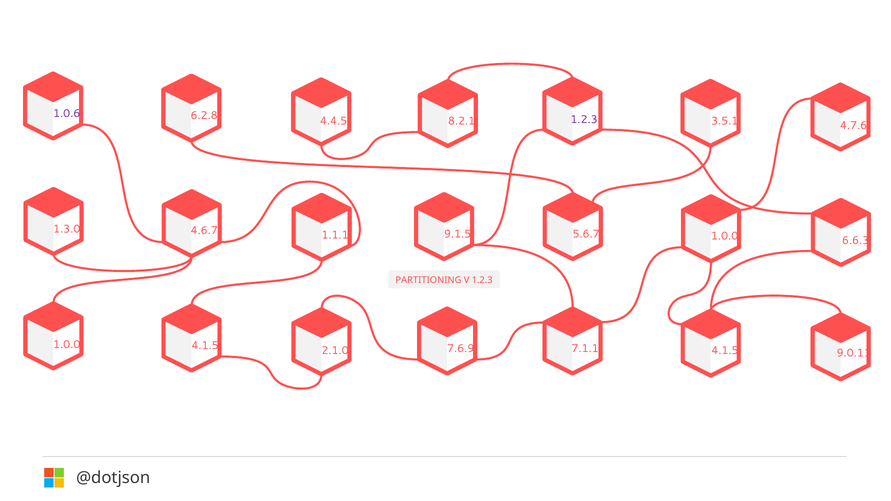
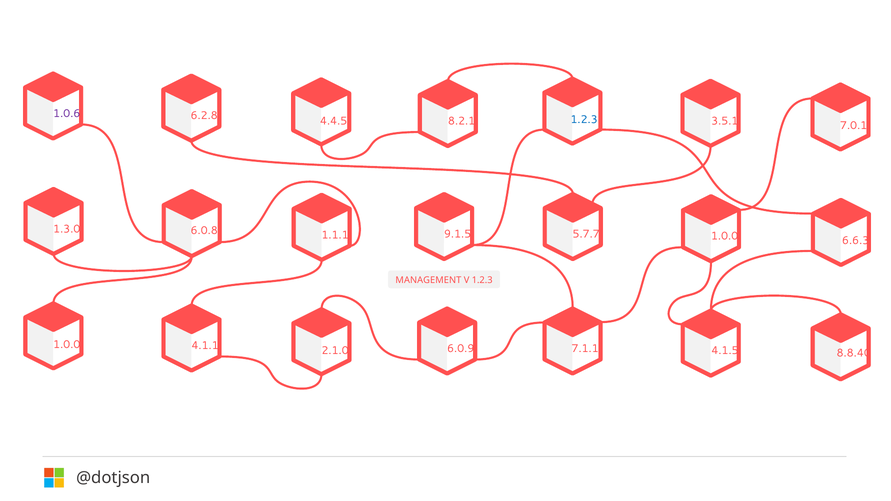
1.2.3 at (584, 120) colour: purple -> blue
4.7.6: 4.7.6 -> 7.0.1
4.6.7: 4.6.7 -> 6.0.8
5.6.7: 5.6.7 -> 5.7.7
PARTITIONING: PARTITIONING -> MANAGEMENT
1.0.0 4.1.5: 4.1.5 -> 4.1.1
7.6.9: 7.6.9 -> 6.0.9
9.0.11: 9.0.11 -> 8.8.40
